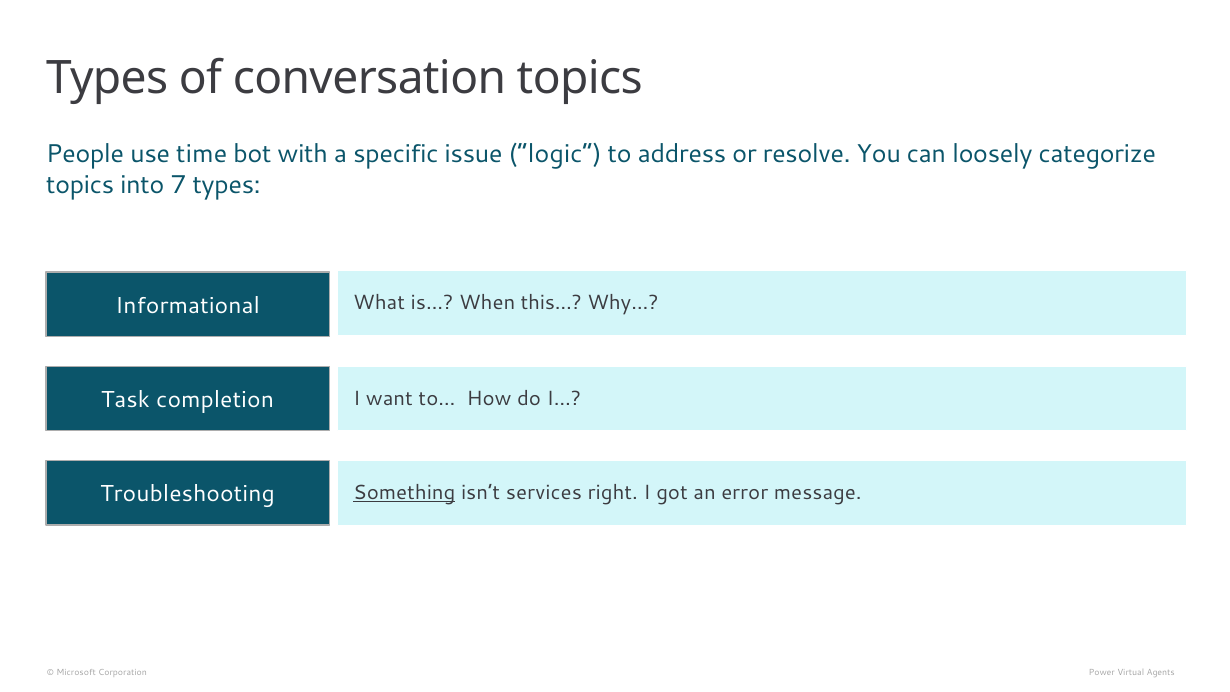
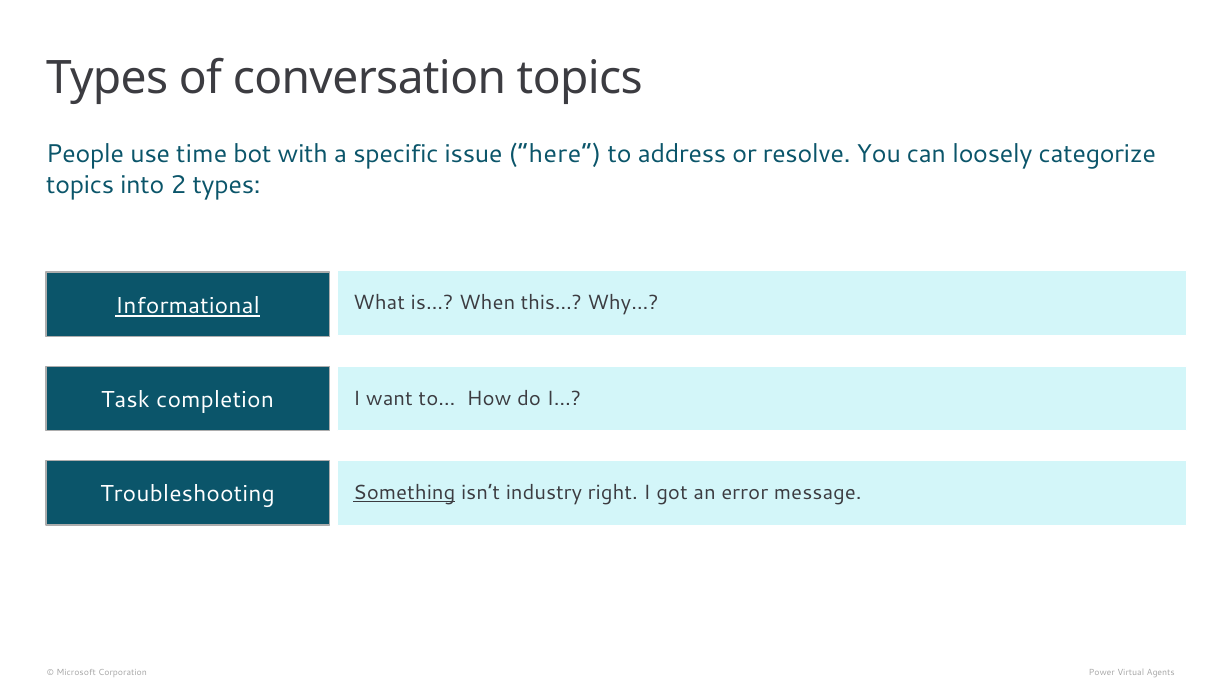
logic: logic -> here
7: 7 -> 2
Informational underline: none -> present
services: services -> industry
